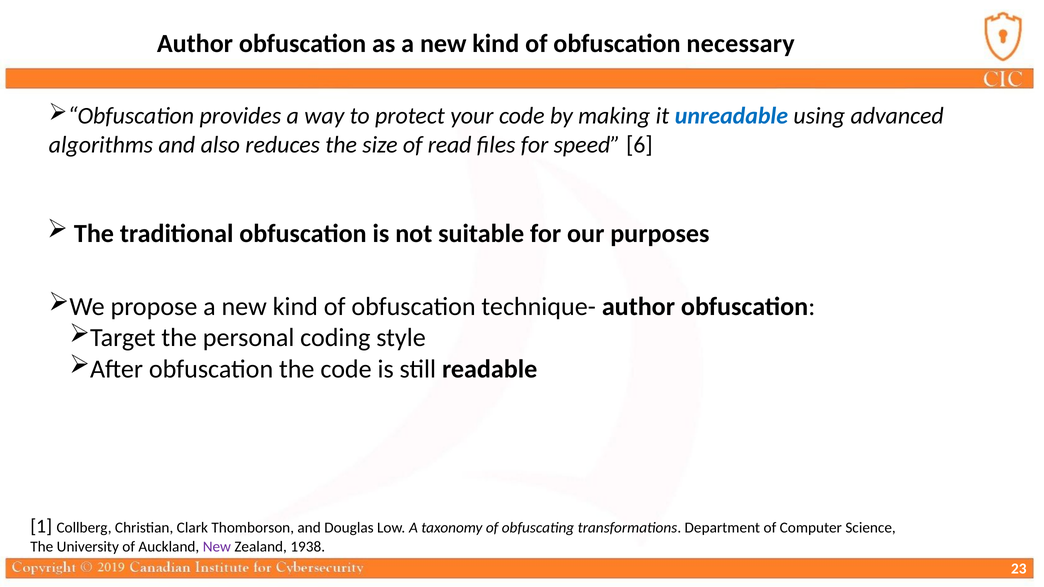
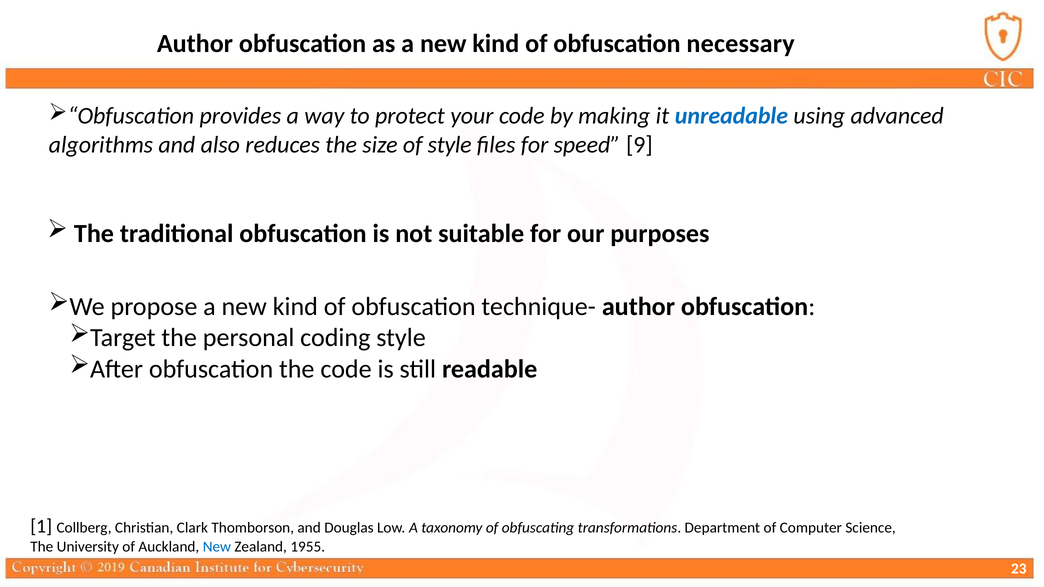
of read: read -> style
6: 6 -> 9
New at (217, 547) colour: purple -> blue
1938: 1938 -> 1955
